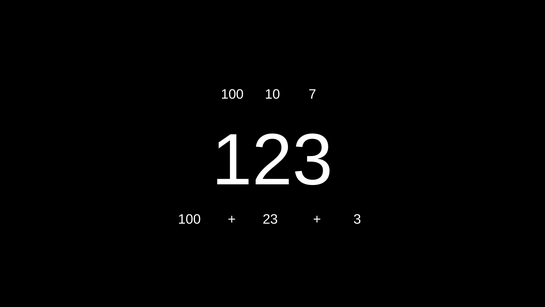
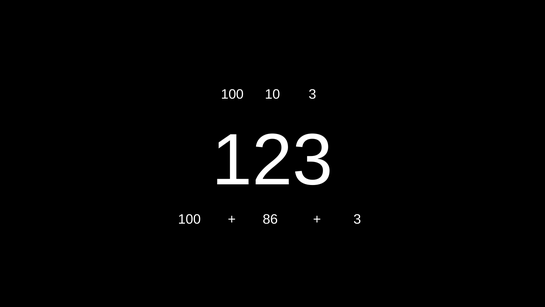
10 7: 7 -> 3
23: 23 -> 86
